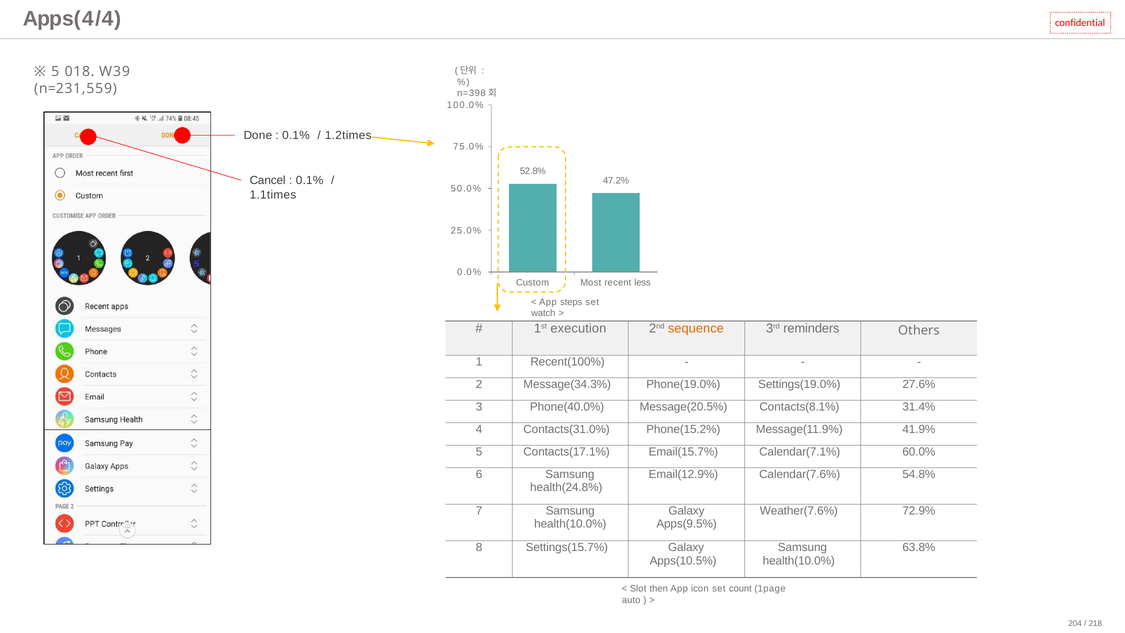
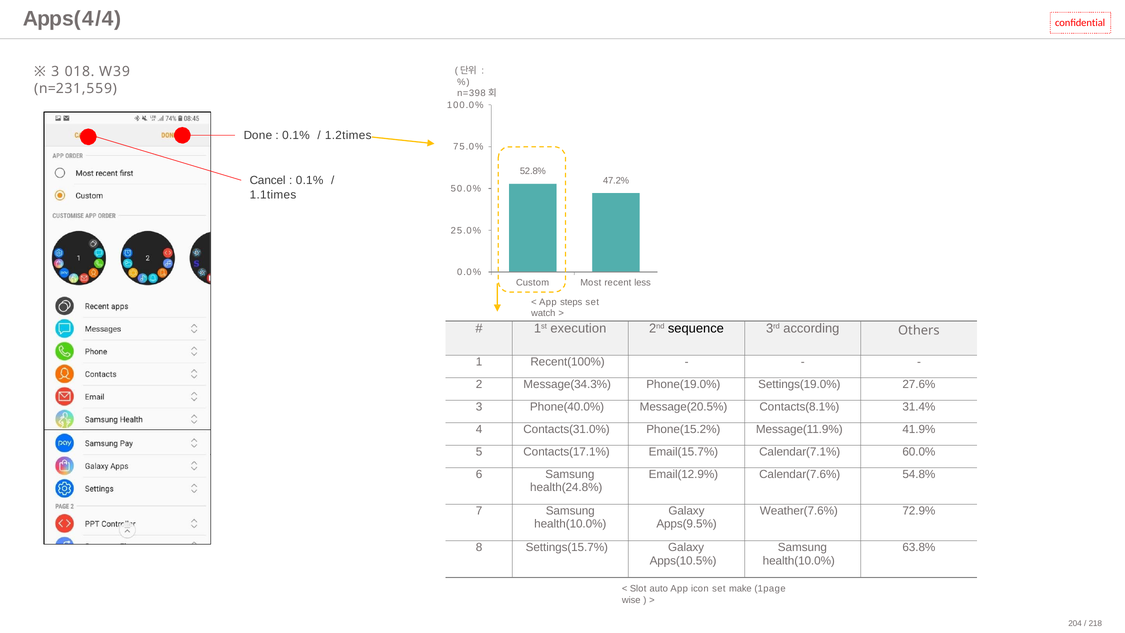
5 at (55, 72): 5 -> 3
sequence colour: orange -> black
reminders: reminders -> according
then: then -> auto
count: count -> make
auto: auto -> wise
